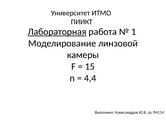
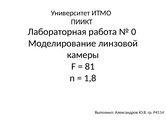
Лабораторная underline: present -> none
1: 1 -> 0
15: 15 -> 81
4,4: 4,4 -> 1,8
